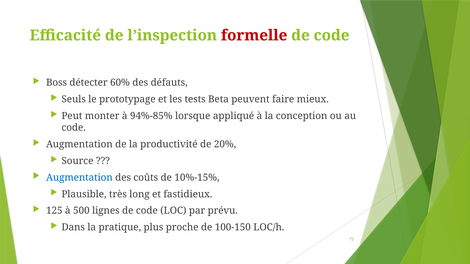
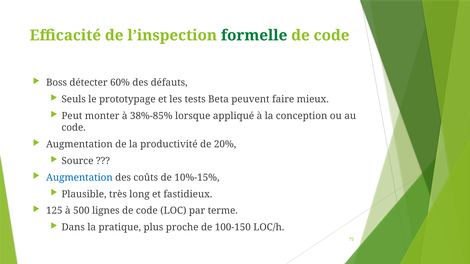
formelle colour: red -> green
94%-85%: 94%-85% -> 38%-85%
prévu: prévu -> terme
